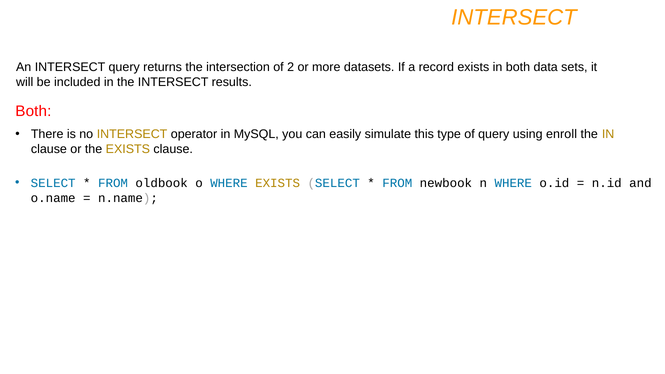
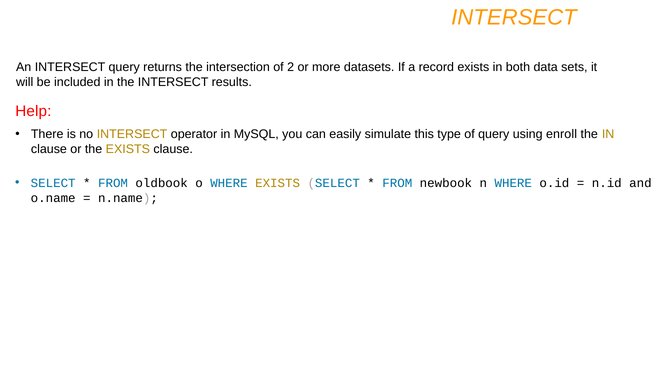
Both at (33, 111): Both -> Help
